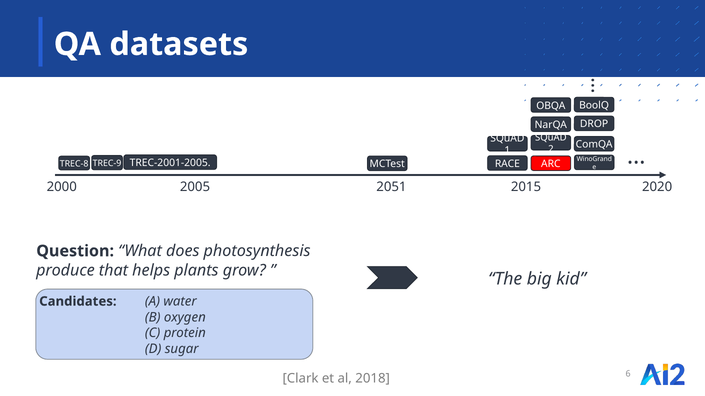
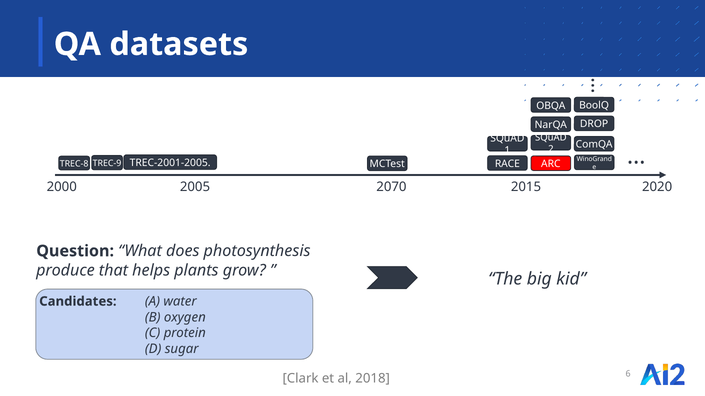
2051: 2051 -> 2070
